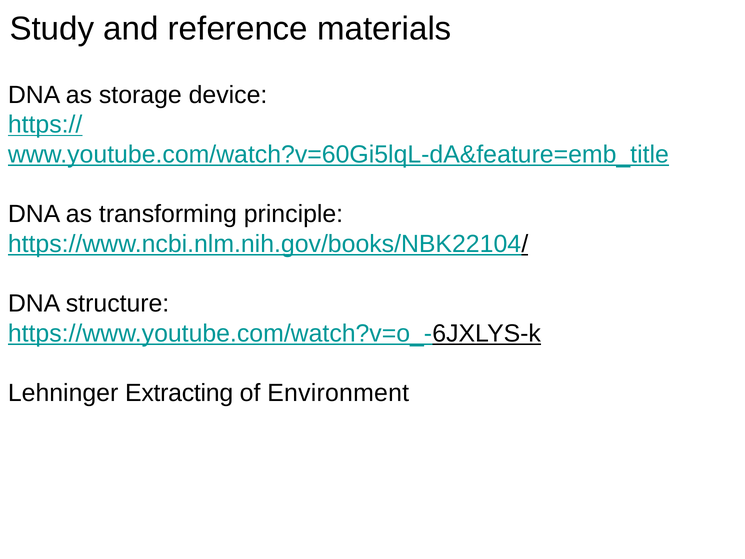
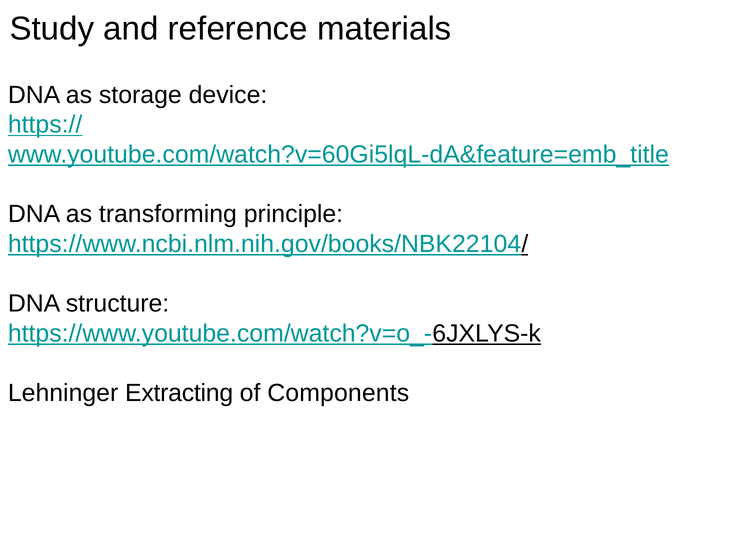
Environment: Environment -> Components
